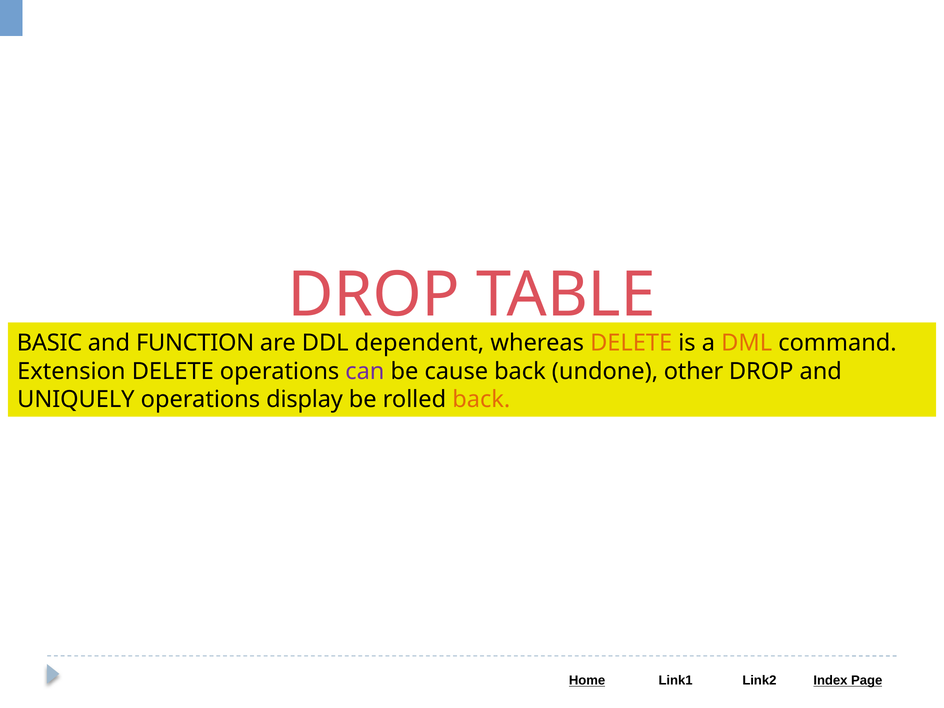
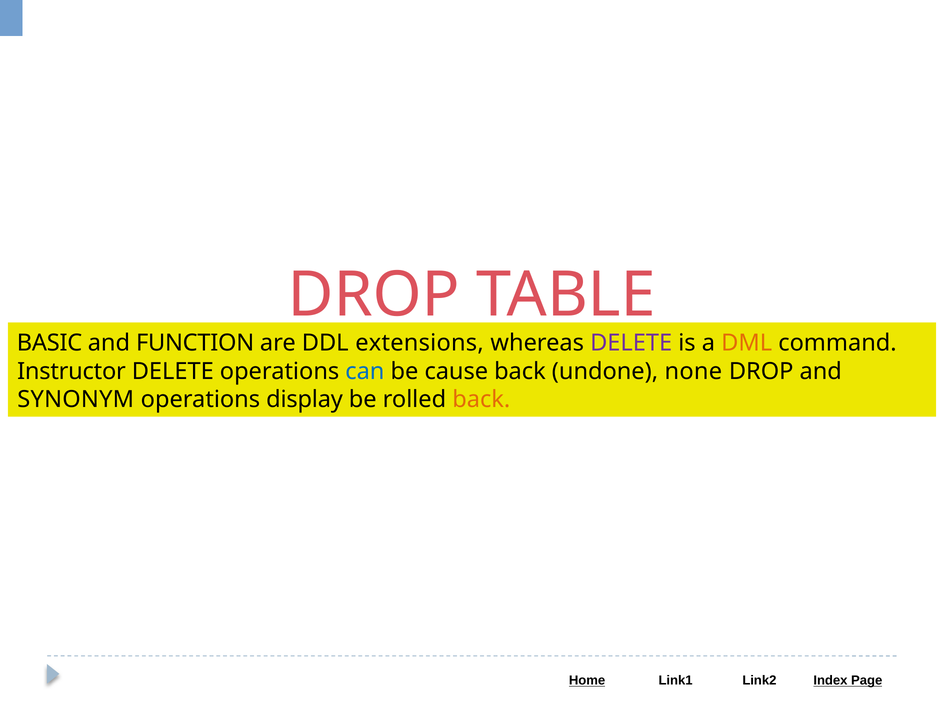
dependent: dependent -> extensions
DELETE at (631, 343) colour: orange -> purple
Extension: Extension -> Instructor
can colour: purple -> blue
other: other -> none
UNIQUELY: UNIQUELY -> SYNONYM
